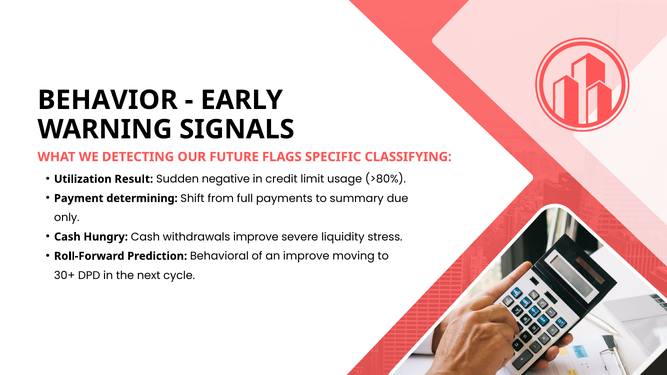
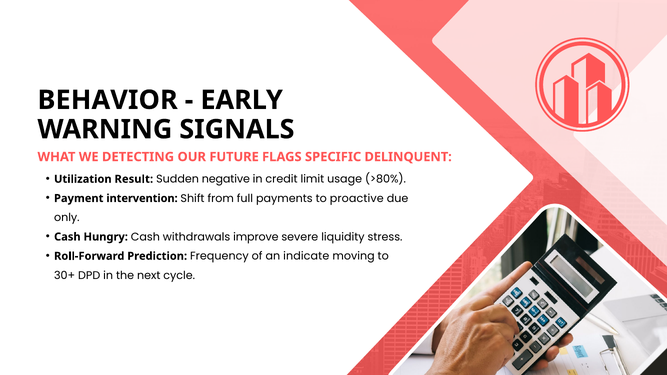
CLASSIFYING: CLASSIFYING -> DELINQUENT
determining: determining -> intervention
summary: summary -> proactive
Behavioral: Behavioral -> Frequency
an improve: improve -> indicate
